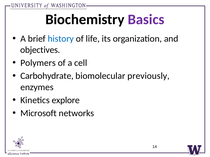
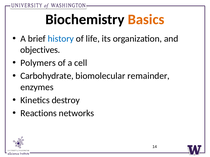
Basics colour: purple -> orange
previously: previously -> remainder
explore: explore -> destroy
Microsoft: Microsoft -> Reactions
